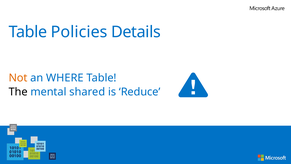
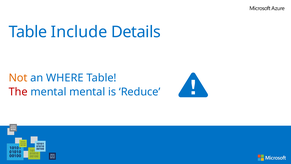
Policies: Policies -> Include
The colour: black -> red
mental shared: shared -> mental
